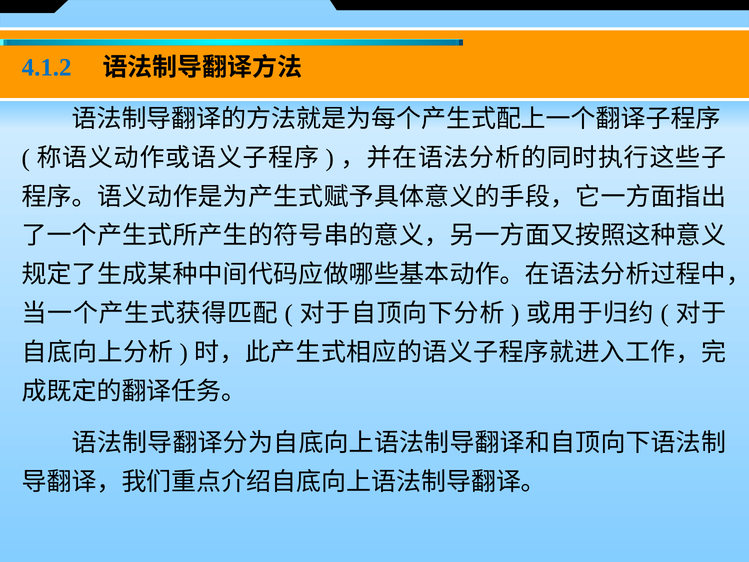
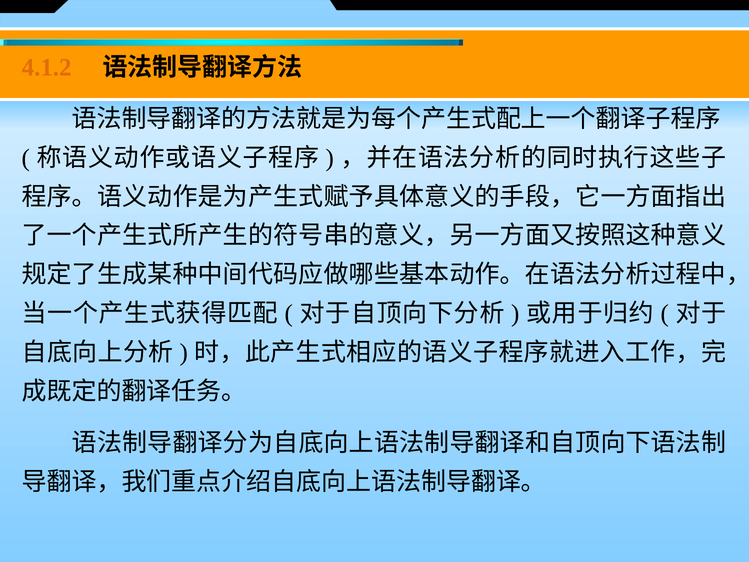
4.1.2 colour: blue -> orange
